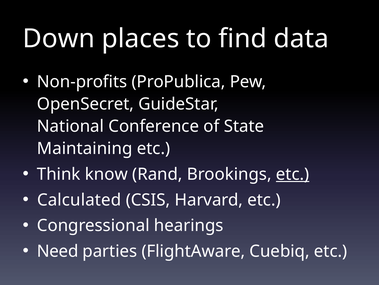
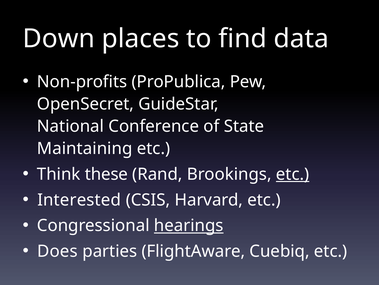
know: know -> these
Calculated: Calculated -> Interested
hearings underline: none -> present
Need: Need -> Does
